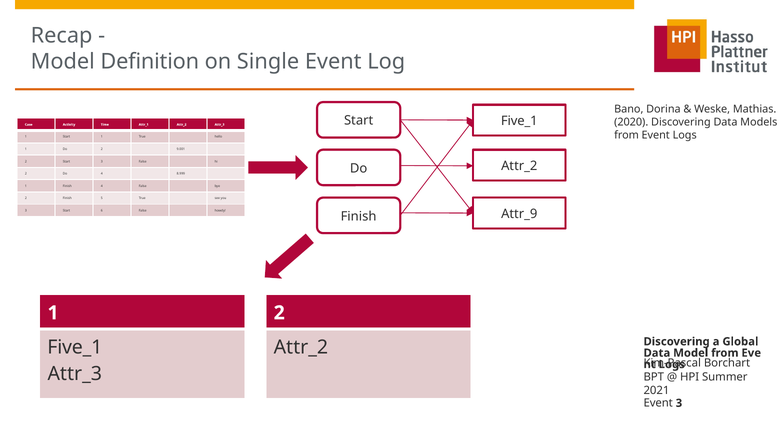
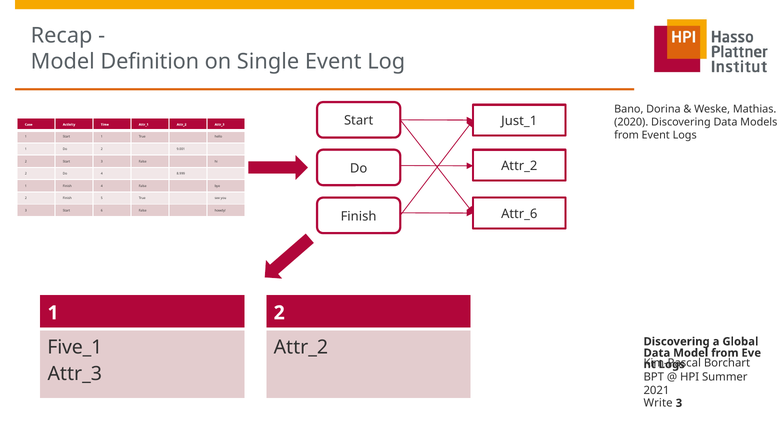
Five_1 at (519, 121): Five_1 -> Just_1
Attr_9: Attr_9 -> Attr_6
Event at (658, 403): Event -> Write
